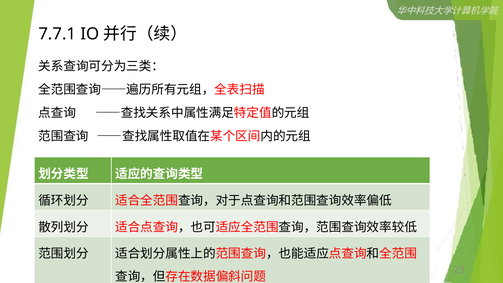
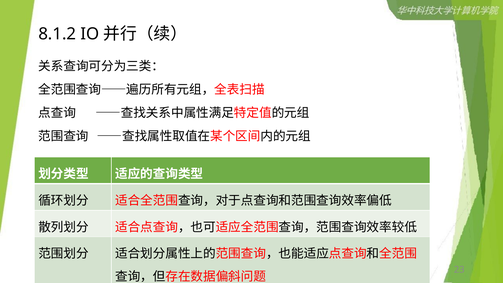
7.7.1: 7.7.1 -> 8.1.2
